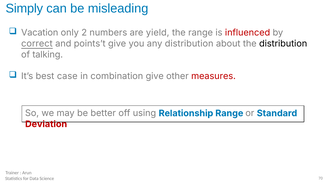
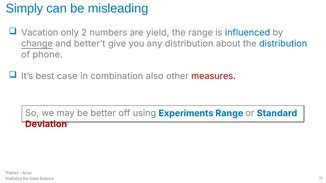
influenced colour: red -> blue
correct: correct -> change
points’t: points’t -> better’t
distribution at (283, 44) colour: black -> blue
talking: talking -> phone
combination give: give -> also
Relationship: Relationship -> Experiments
